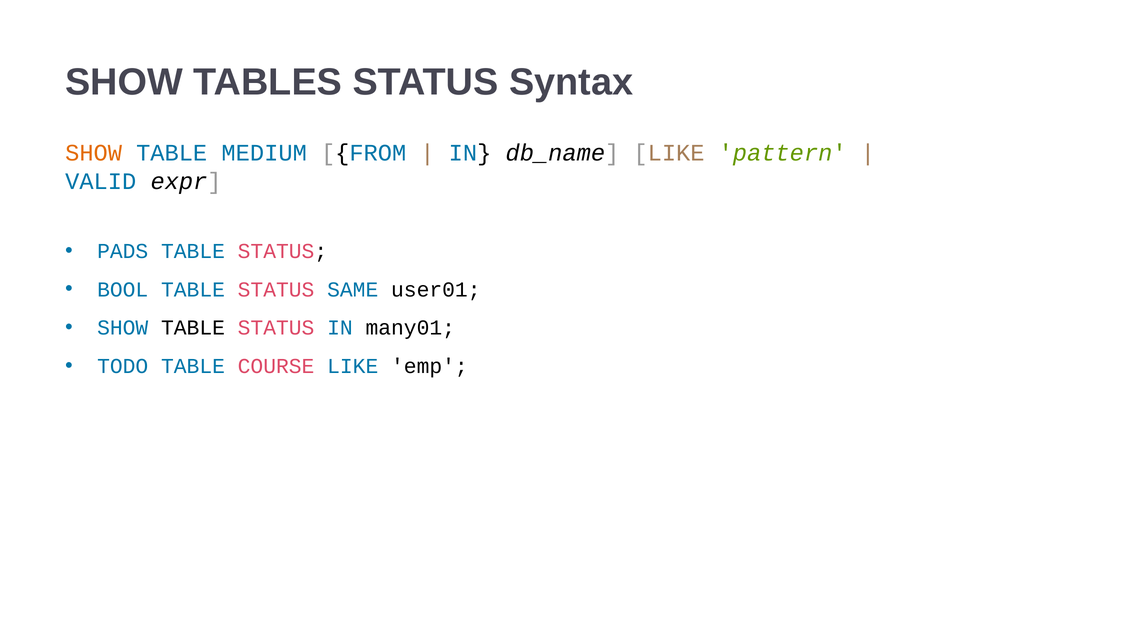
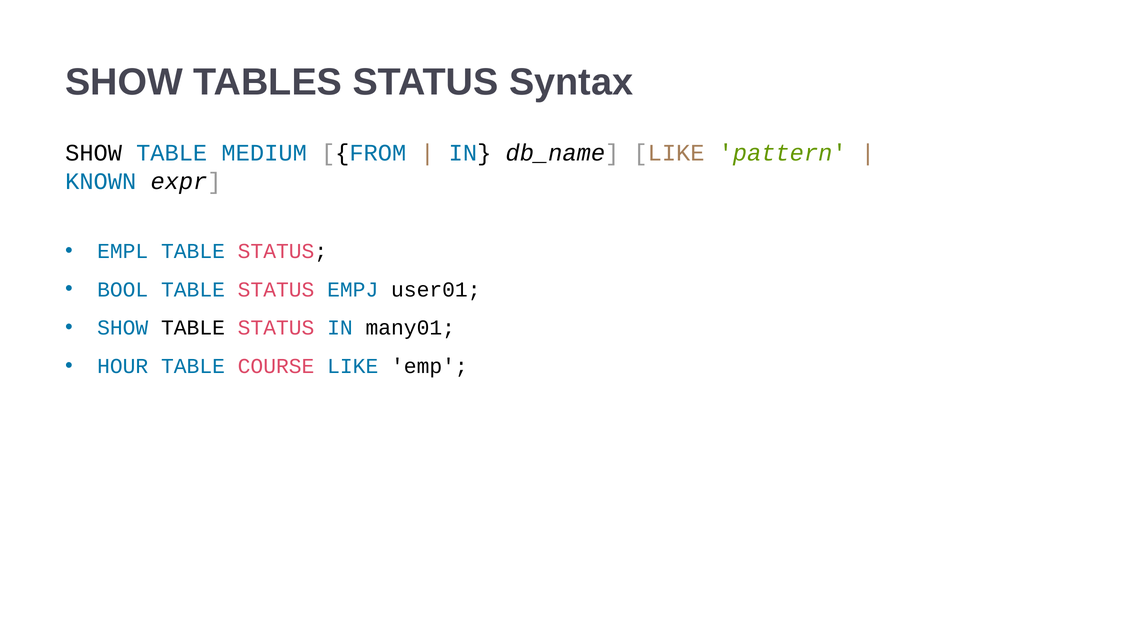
SHOW at (94, 153) colour: orange -> black
VALID: VALID -> KNOWN
PADS: PADS -> EMPL
SAME: SAME -> EMPJ
TODO: TODO -> HOUR
